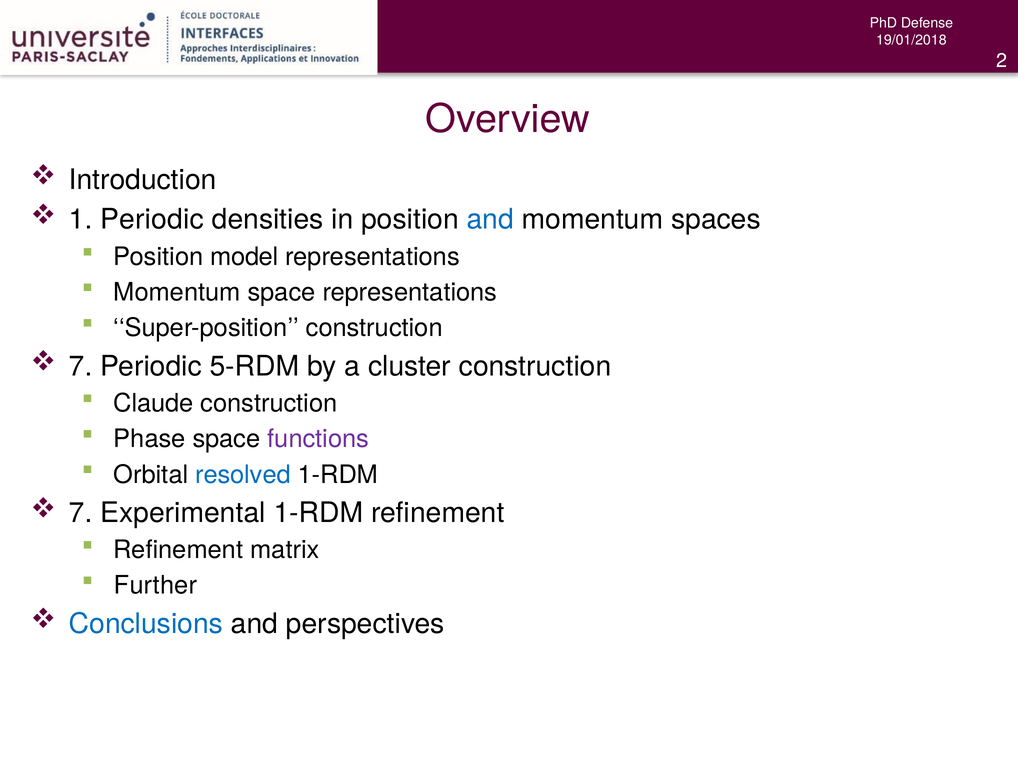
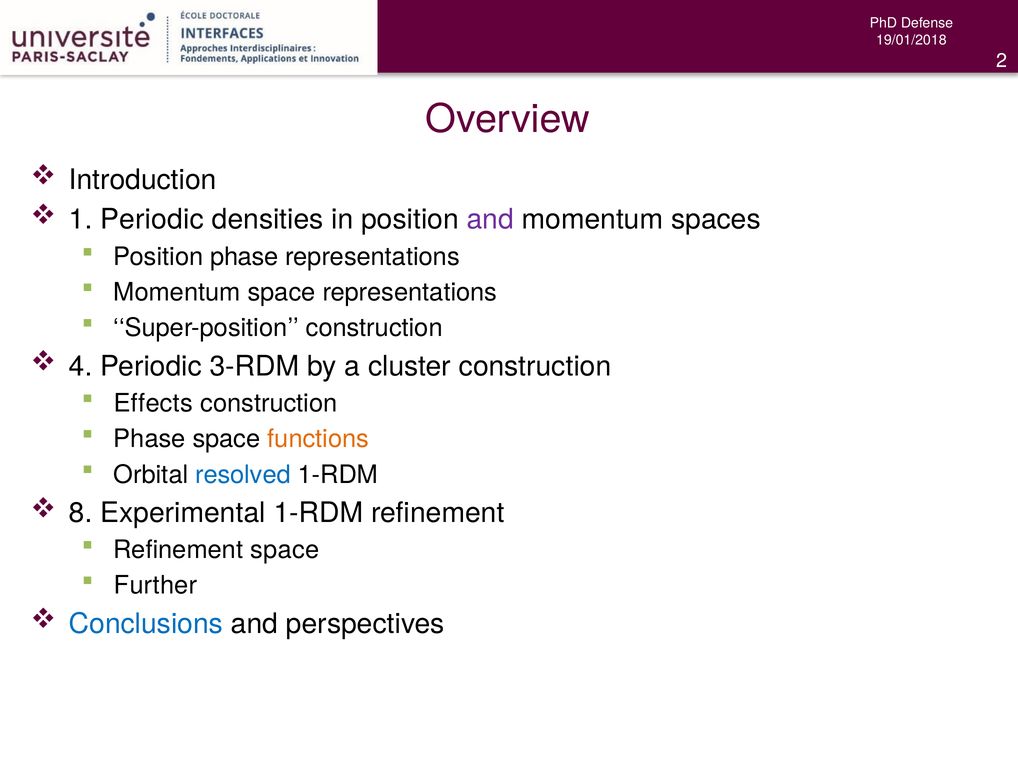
and at (490, 219) colour: blue -> purple
Position model: model -> phase
7 at (81, 366): 7 -> 4
5-RDM: 5-RDM -> 3-RDM
Claude: Claude -> Effects
functions colour: purple -> orange
7 at (81, 512): 7 -> 8
Refinement matrix: matrix -> space
